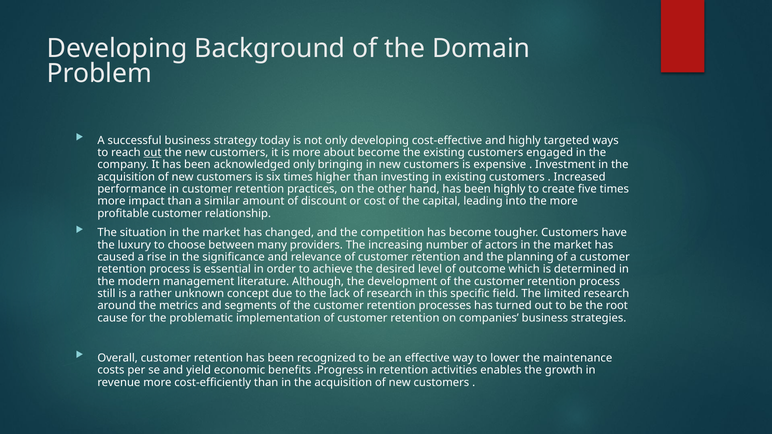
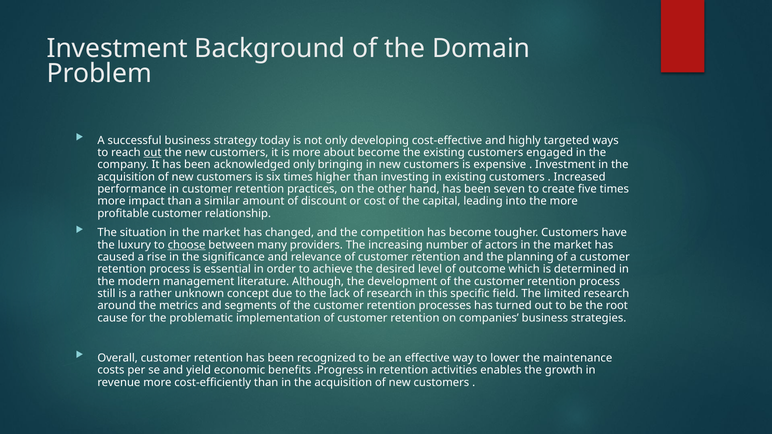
Developing at (117, 48): Developing -> Investment
been highly: highly -> seven
choose underline: none -> present
